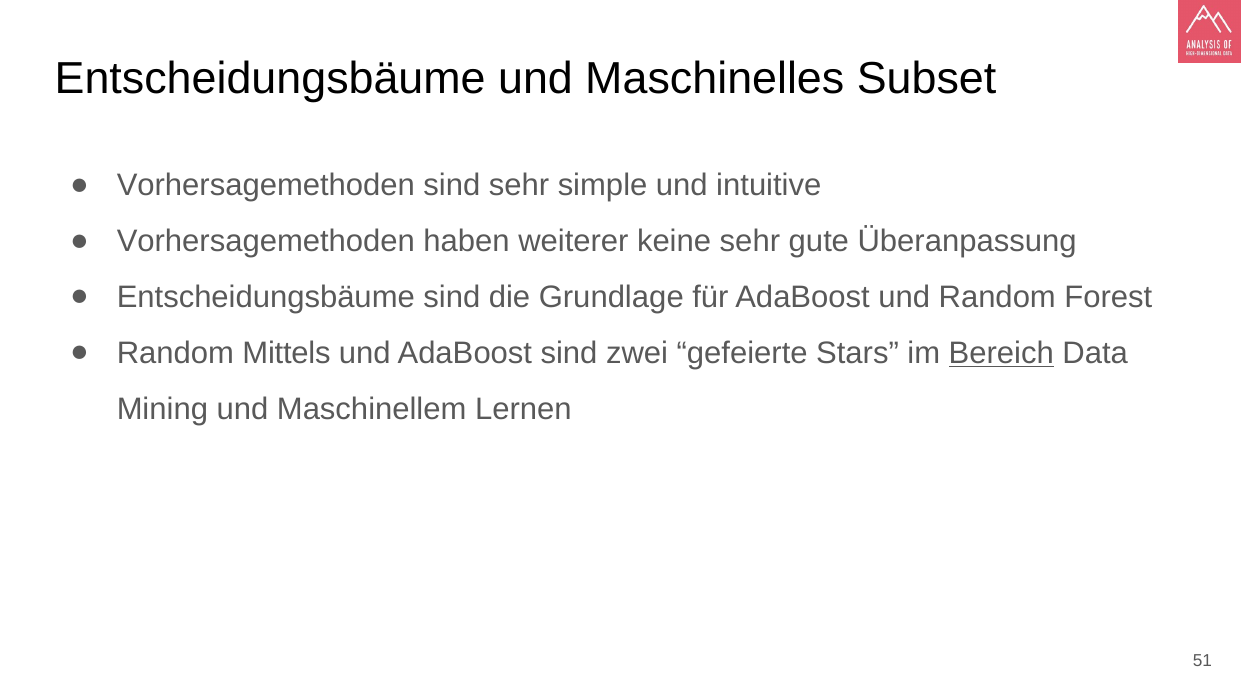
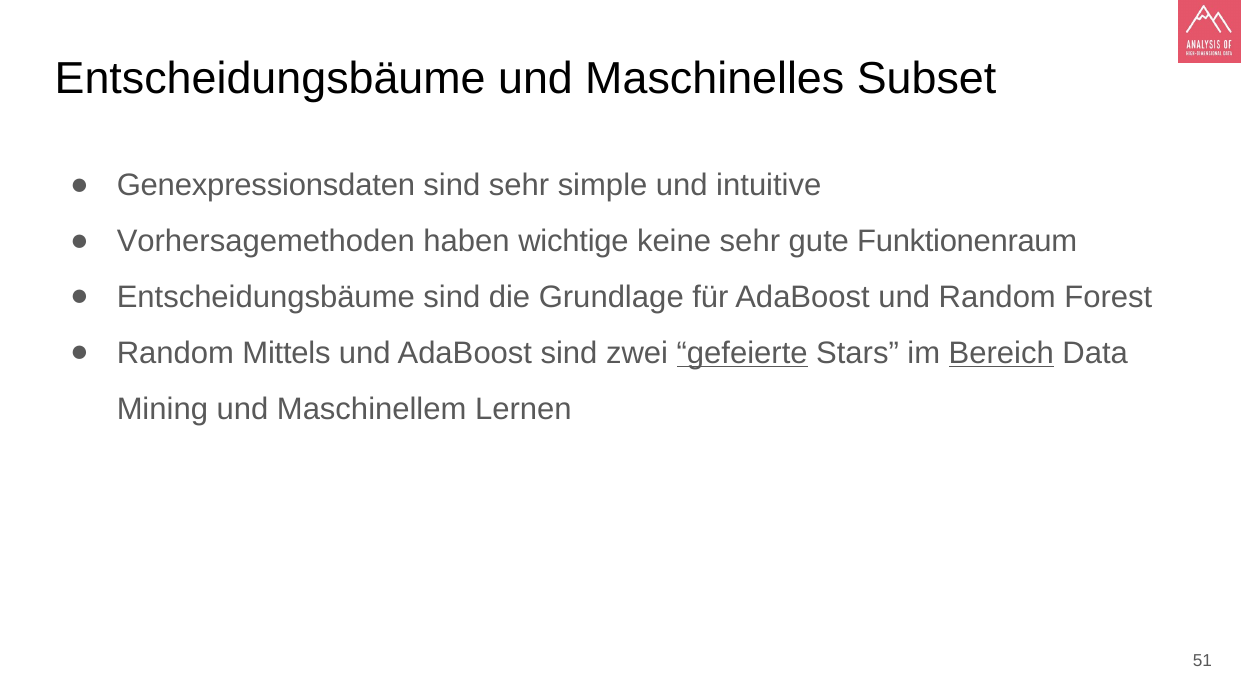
Vorhersagemethoden at (266, 186): Vorhersagemethoden -> Genexpressionsdaten
weiterer: weiterer -> wichtige
Überanpassung: Überanpassung -> Funktionenraum
gefeierte underline: none -> present
